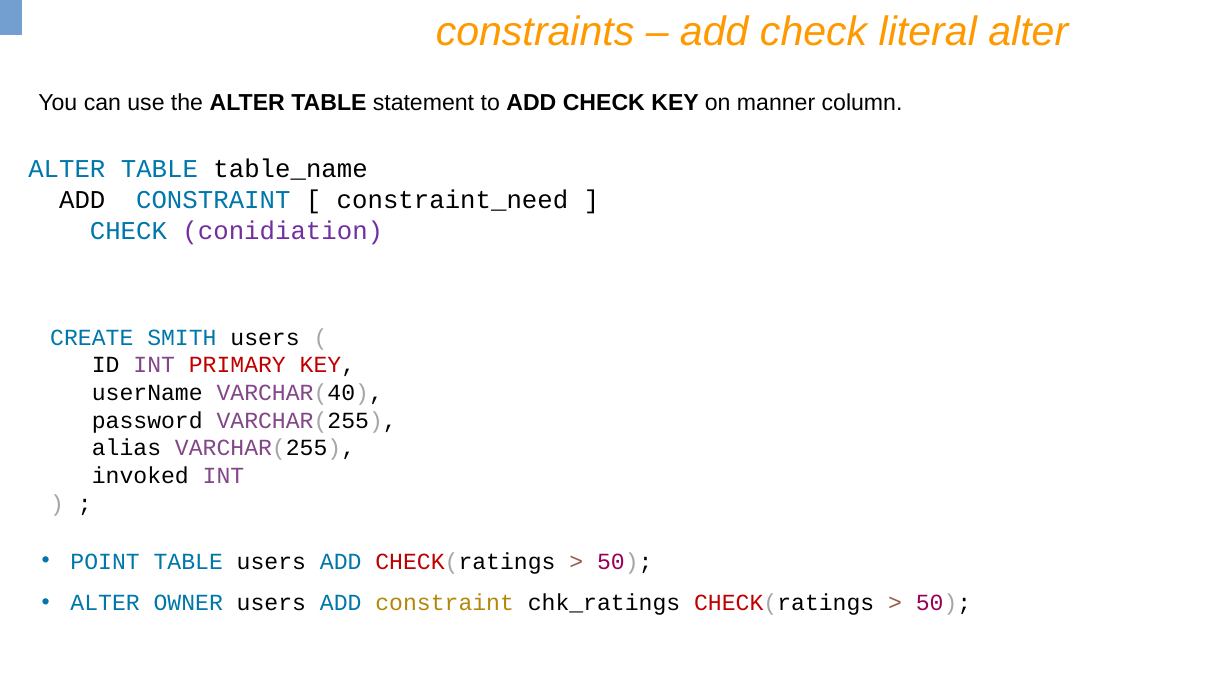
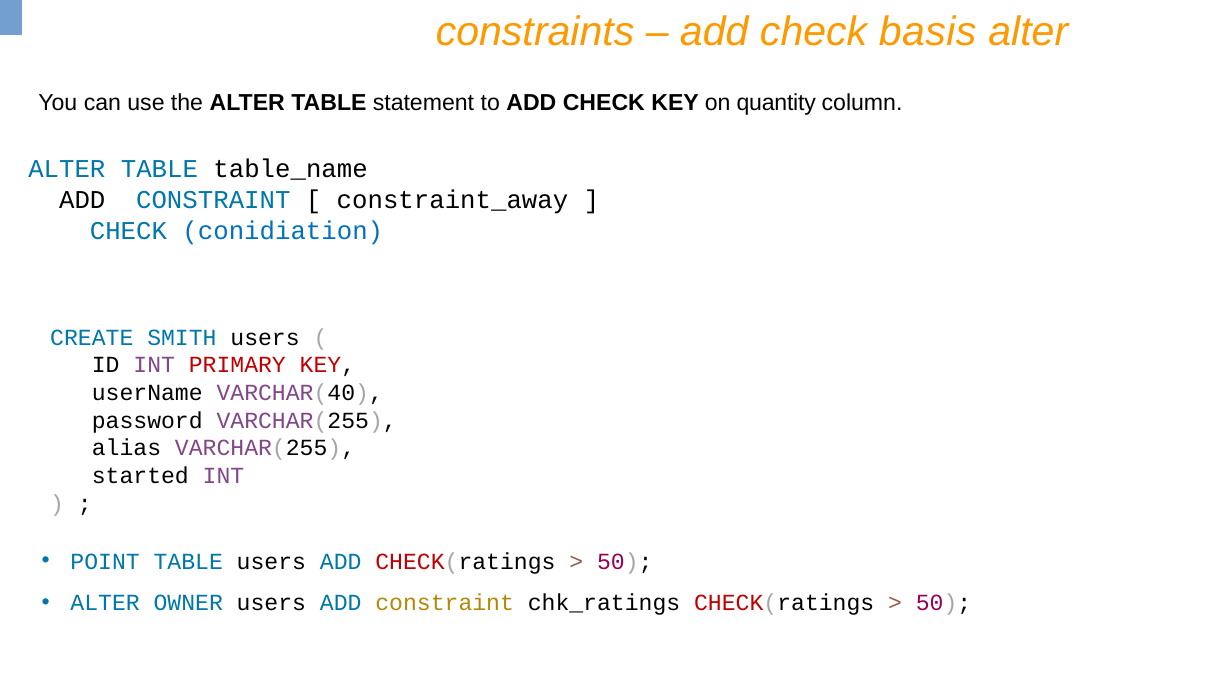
literal: literal -> basis
manner: manner -> quantity
constraint_need: constraint_need -> constraint_away
conidiation colour: purple -> blue
invoked: invoked -> started
